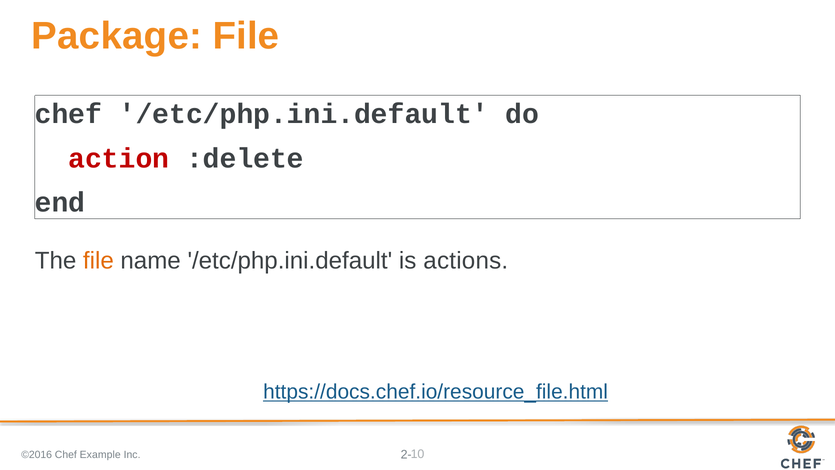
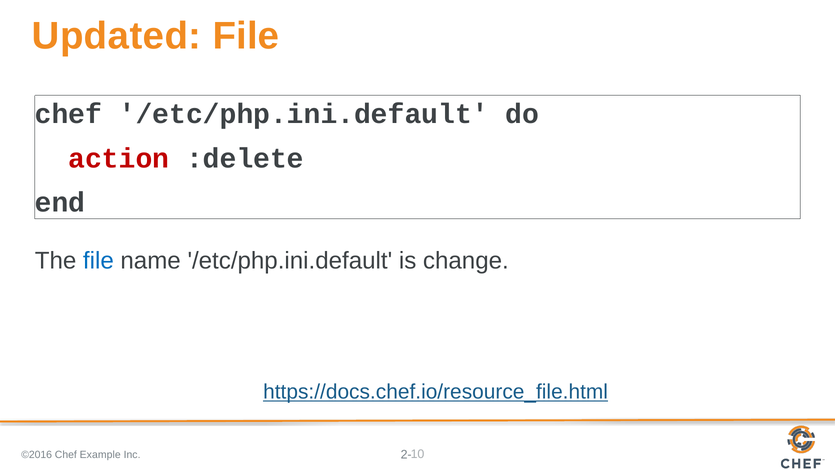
Package: Package -> Updated
file at (98, 261) colour: orange -> blue
actions: actions -> change
